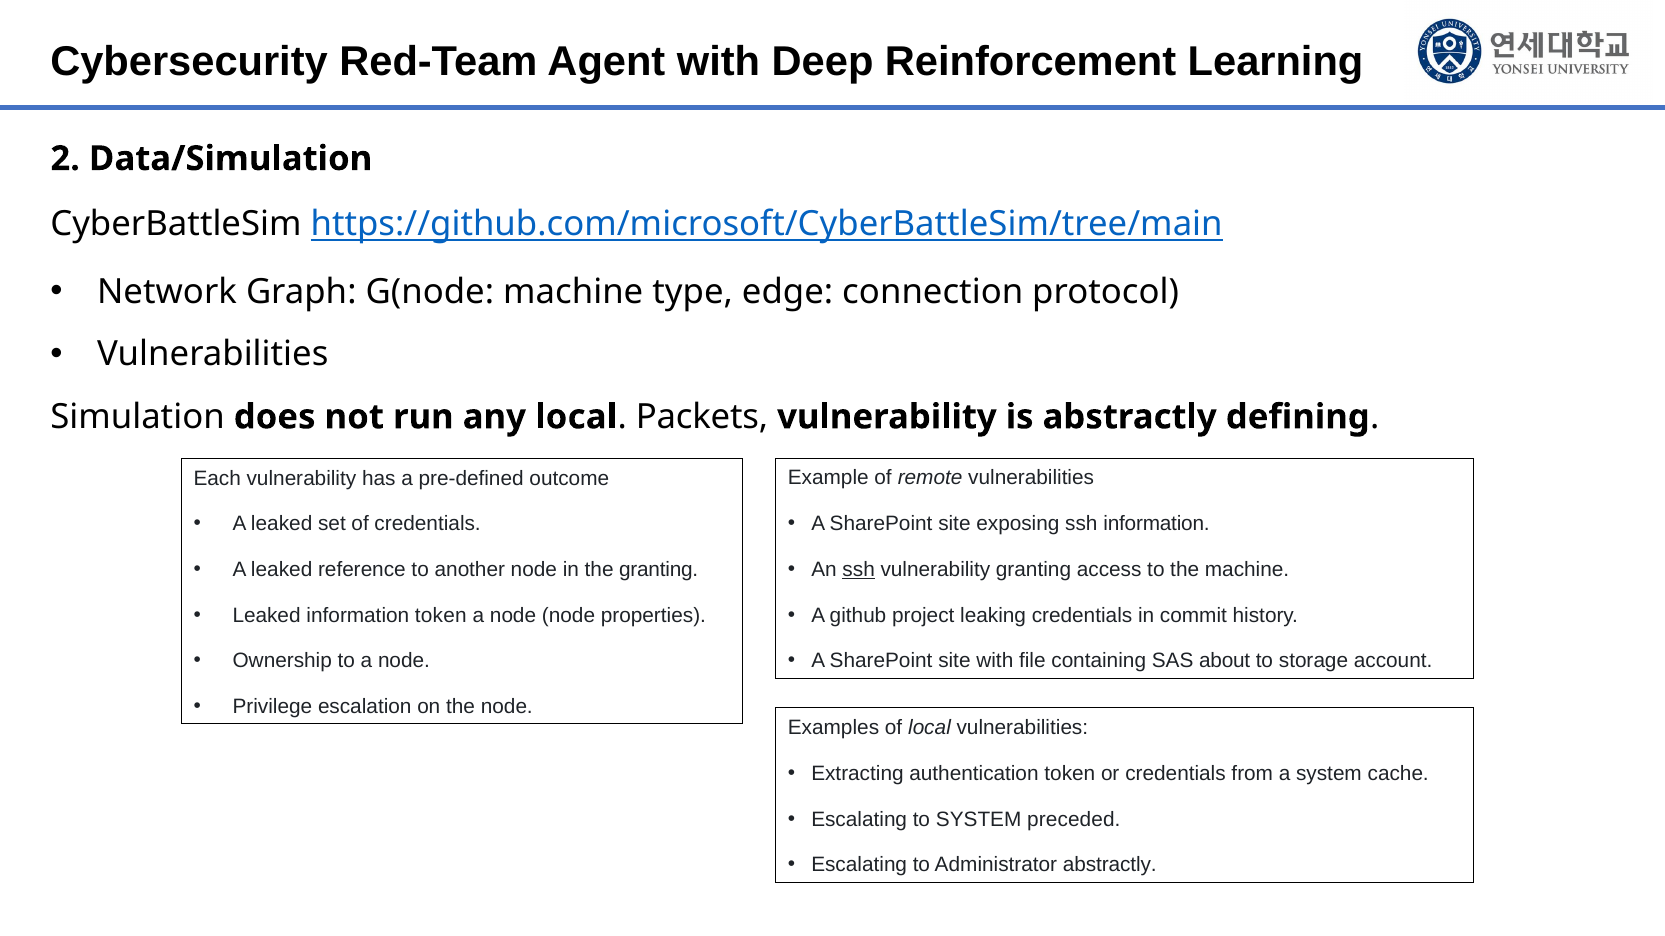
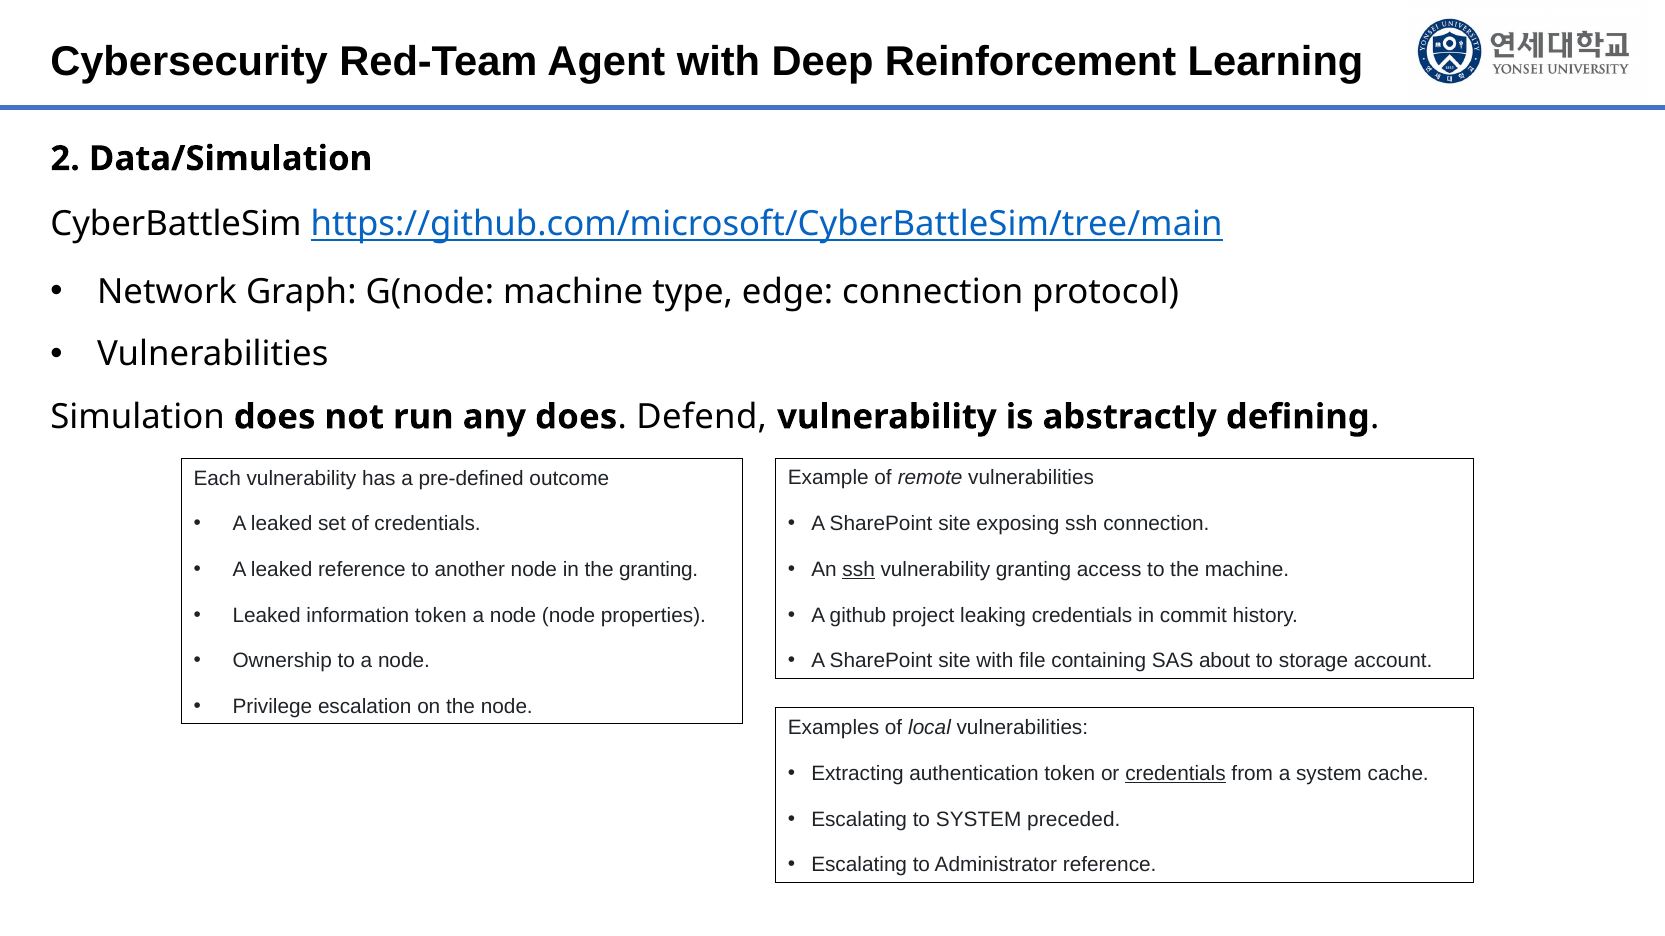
any local: local -> does
Packets: Packets -> Defend
ssh information: information -> connection
credentials at (1176, 774) underline: none -> present
Administrator abstractly: abstractly -> reference
